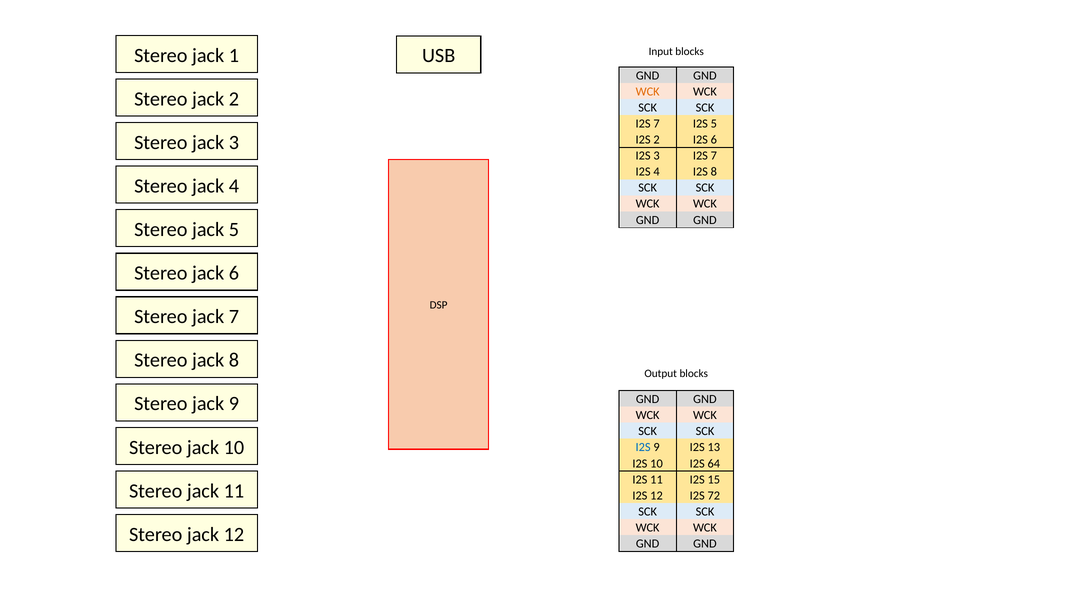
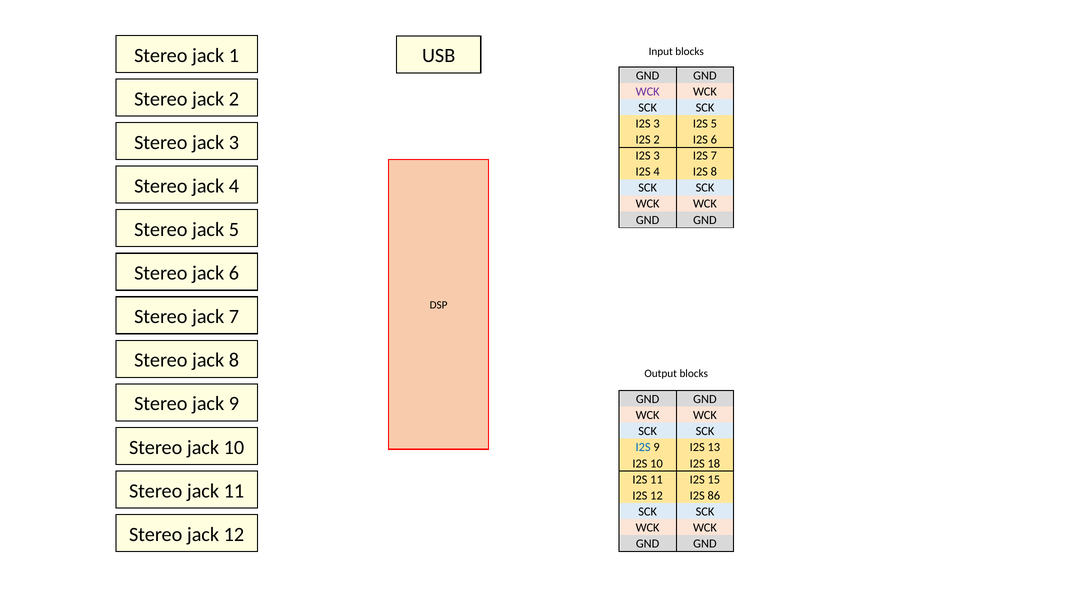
WCK at (648, 91) colour: orange -> purple
7 at (657, 123): 7 -> 3
64: 64 -> 18
72: 72 -> 86
